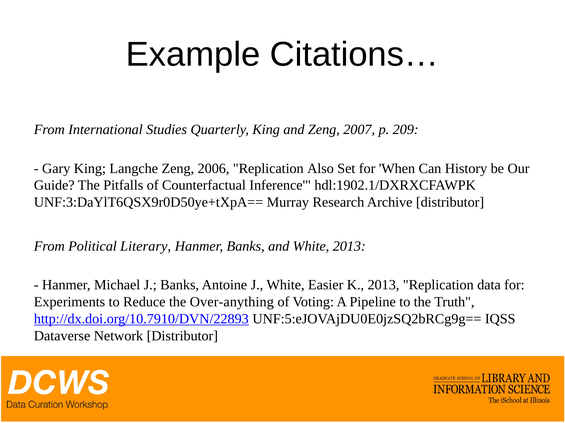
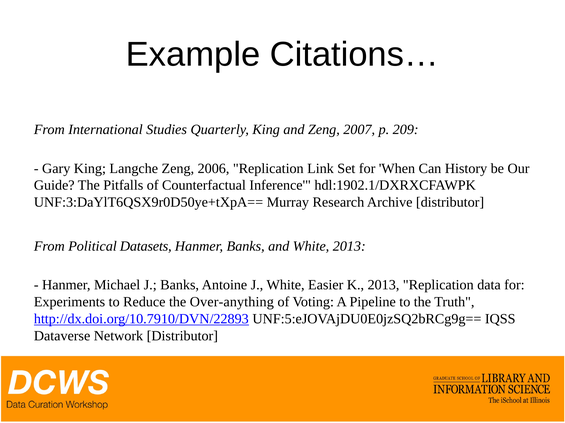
Also: Also -> Link
Literary: Literary -> Datasets
